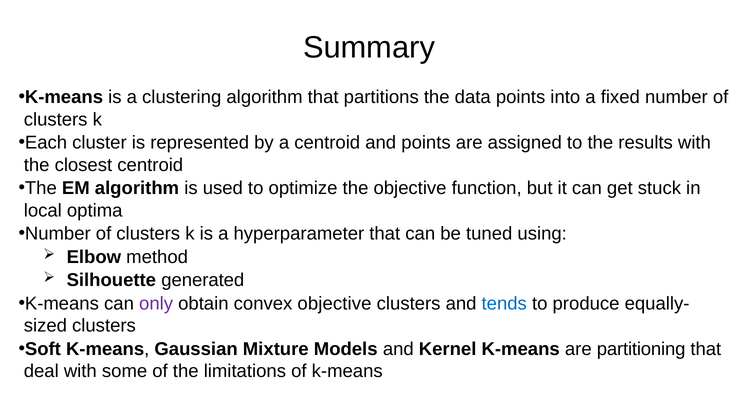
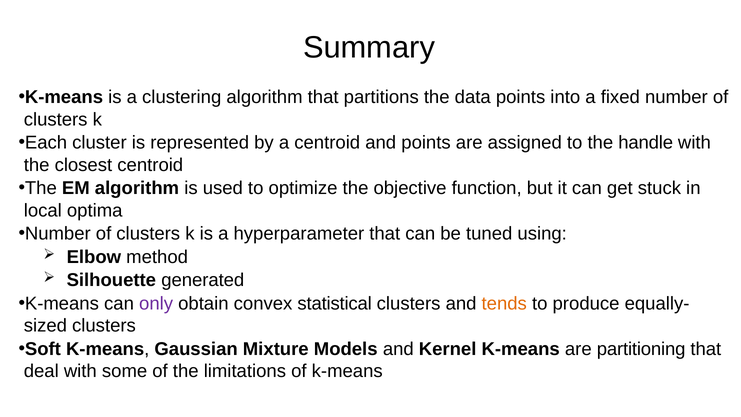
results: results -> handle
convex objective: objective -> statistical
tends colour: blue -> orange
